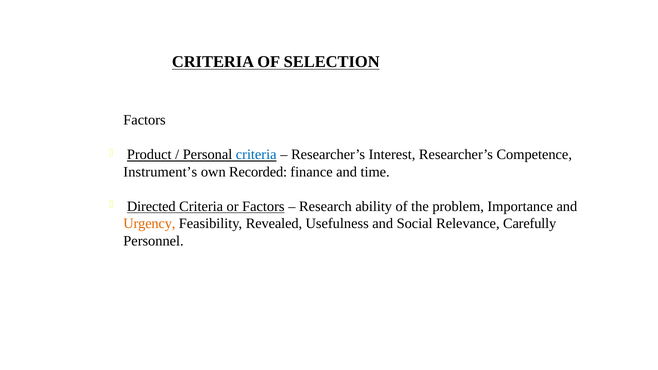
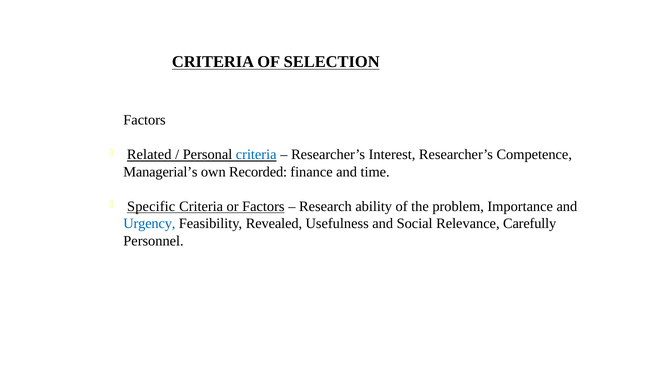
Product: Product -> Related
Instrument’s: Instrument’s -> Managerial’s
Directed: Directed -> Specific
Urgency colour: orange -> blue
